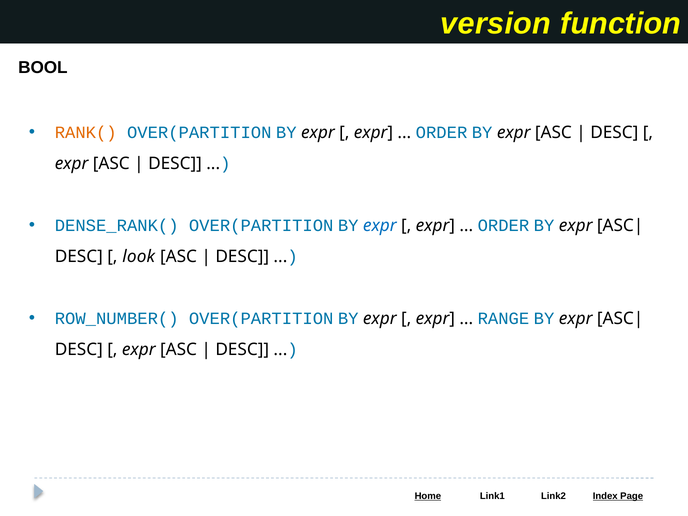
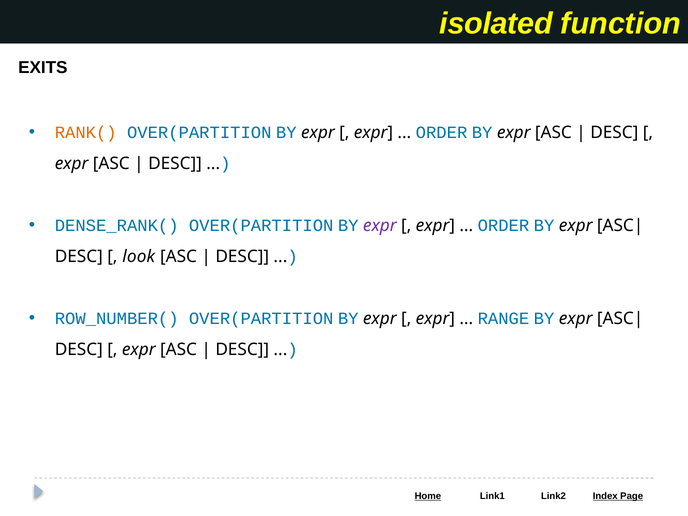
version: version -> isolated
BOOL: BOOL -> EXITS
expr at (380, 226) colour: blue -> purple
